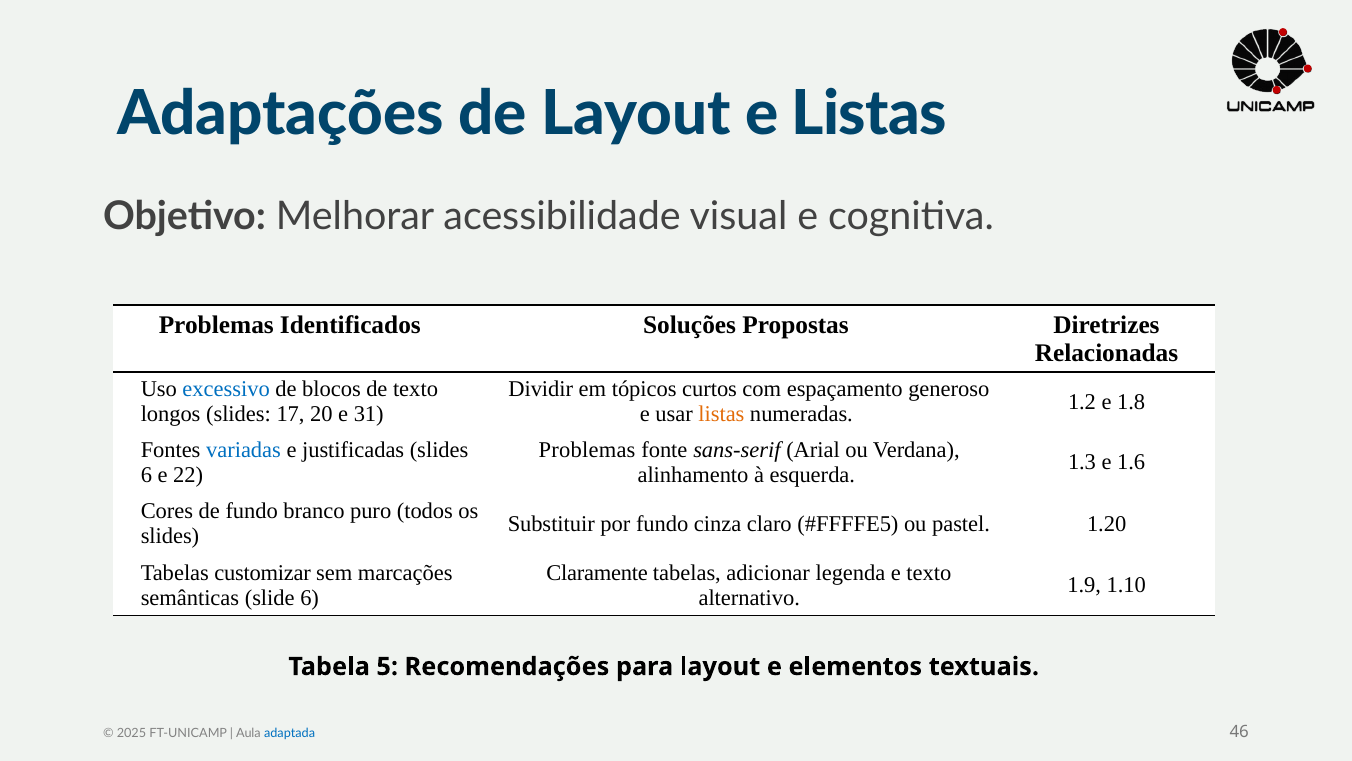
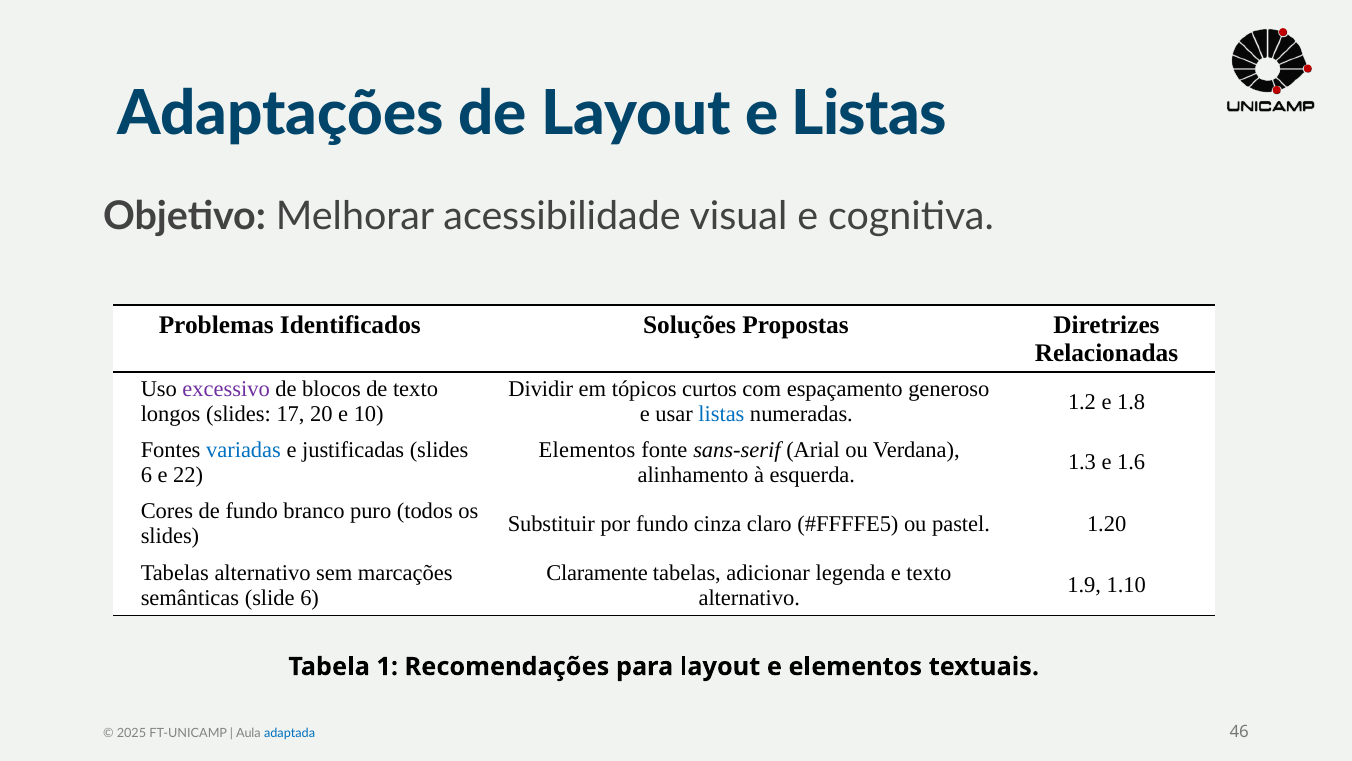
excessivo colour: blue -> purple
31: 31 -> 10
listas at (721, 414) colour: orange -> blue
Problemas at (587, 449): Problemas -> Elementos
Tabelas customizar: customizar -> alternativo
5: 5 -> 1
